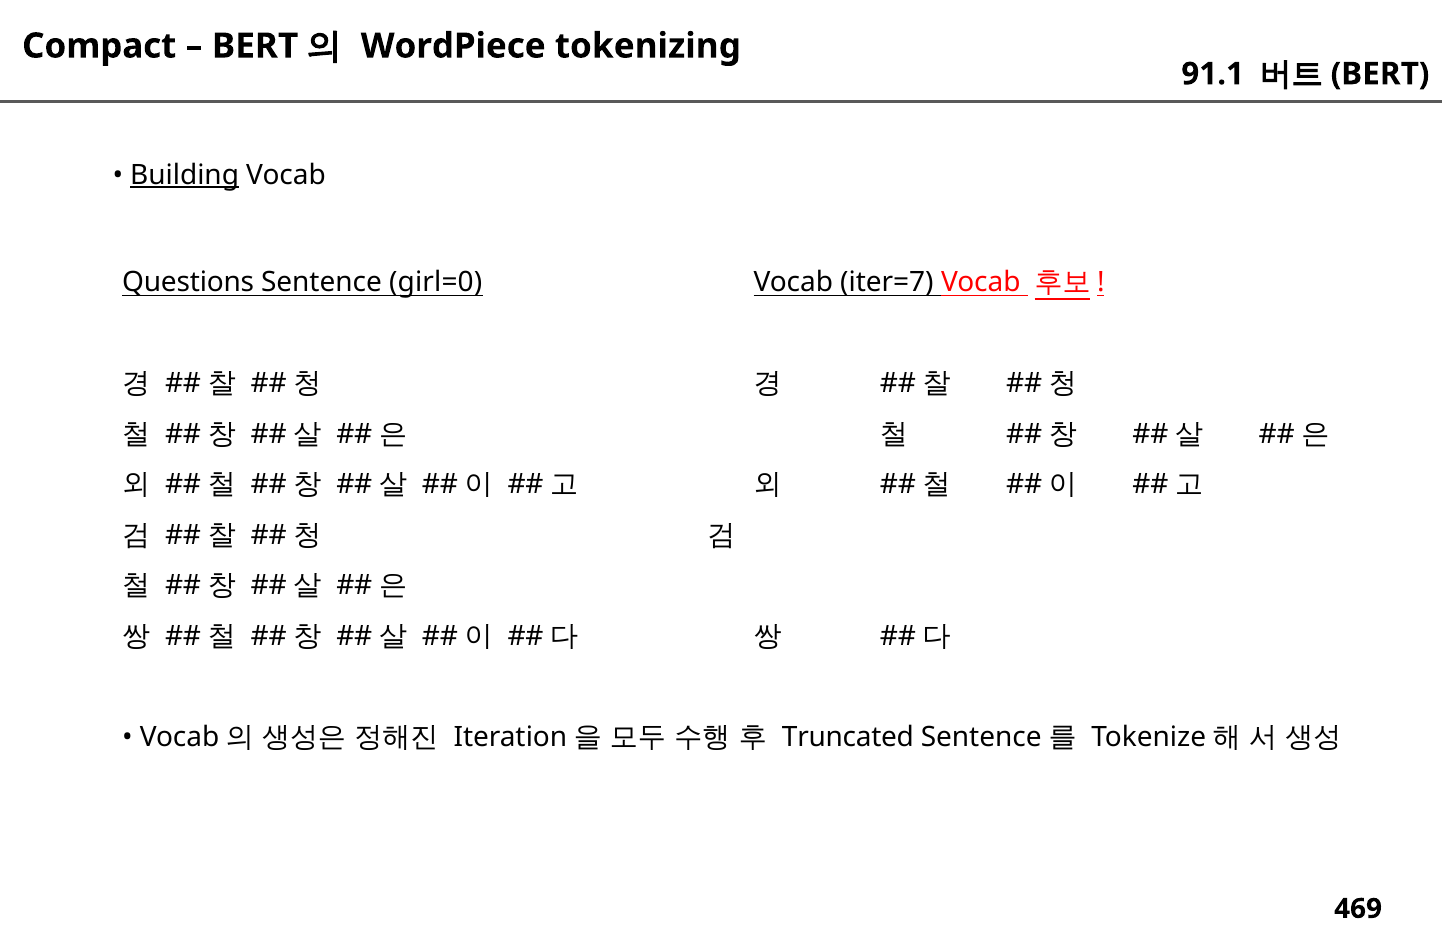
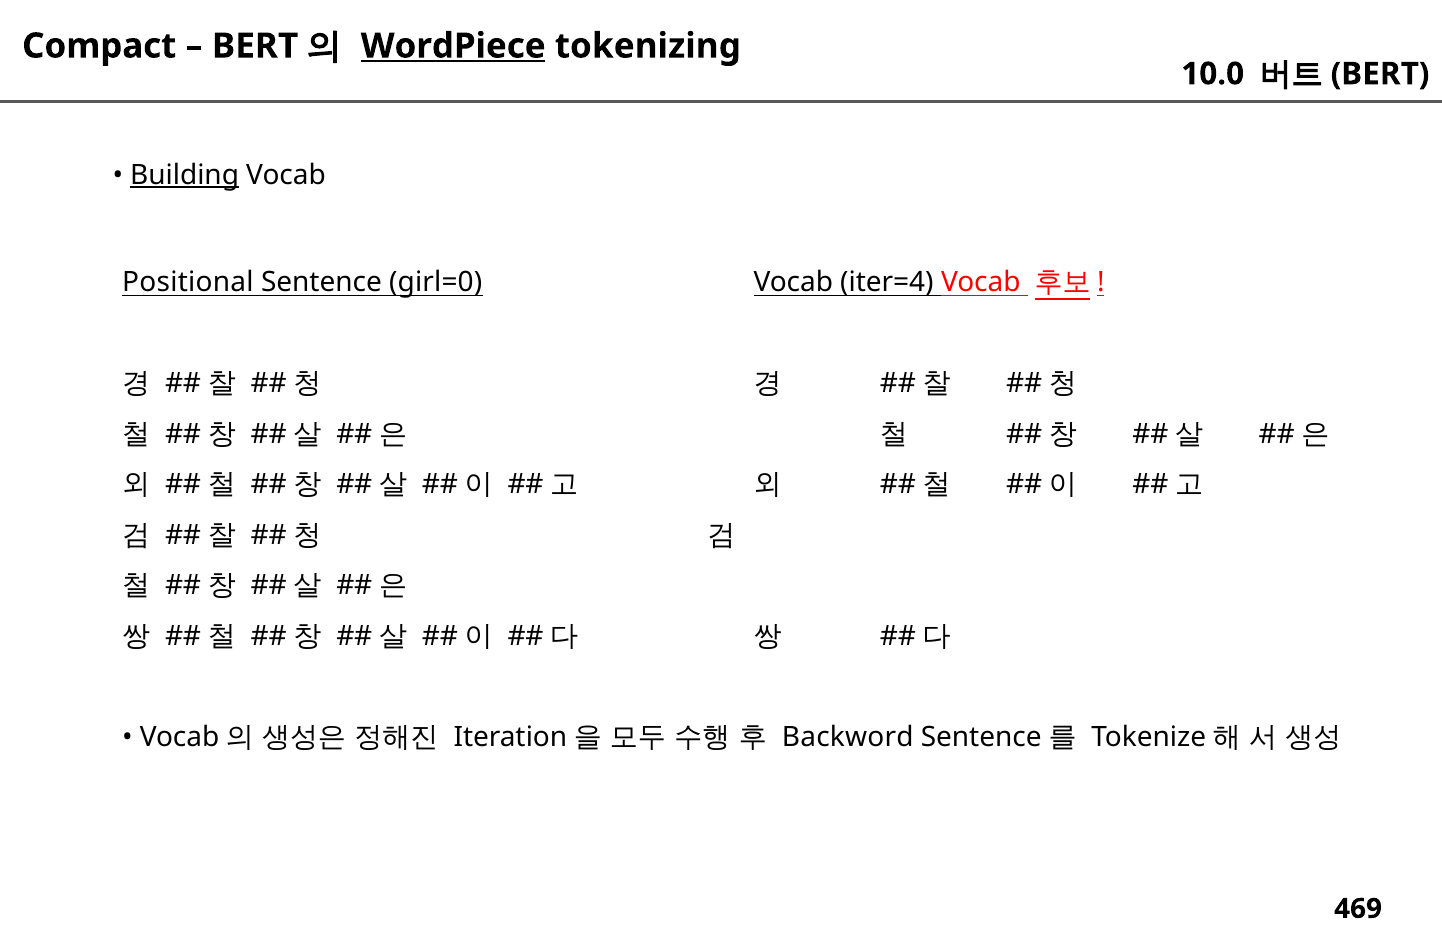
WordPiece underline: none -> present
91.1: 91.1 -> 10.0
Questions: Questions -> Positional
iter=7: iter=7 -> iter=4
Truncated: Truncated -> Backword
